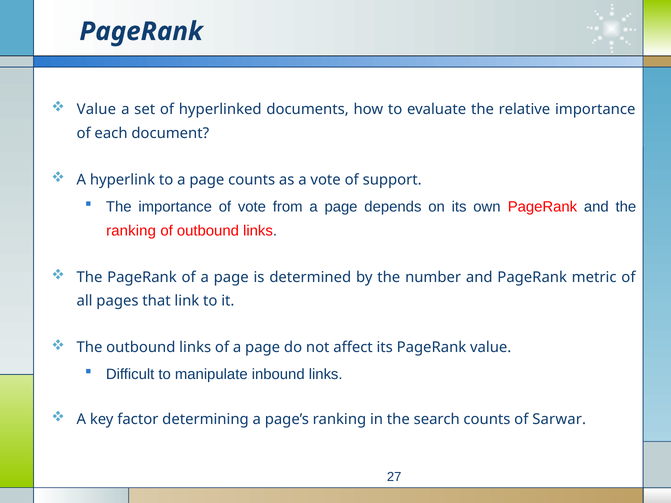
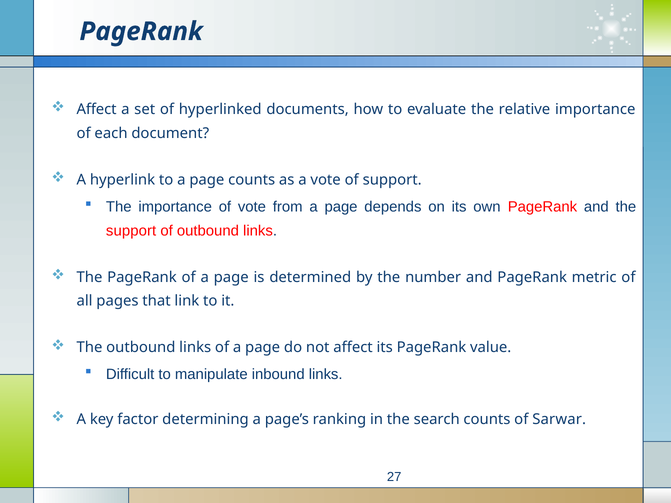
Value at (96, 110): Value -> Affect
ranking at (131, 231): ranking -> support
